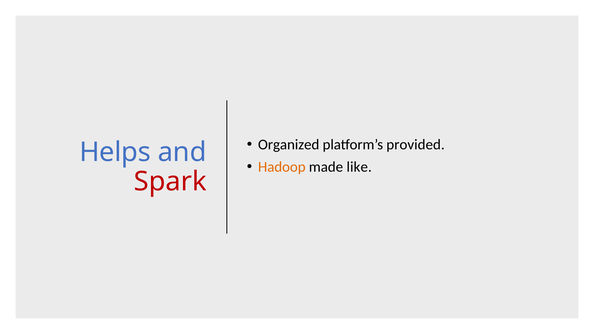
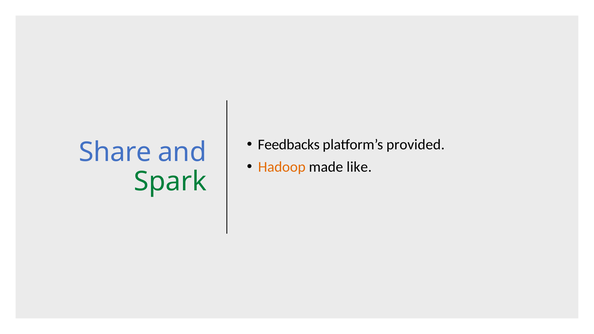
Organized: Organized -> Feedbacks
Helps: Helps -> Share
Spark colour: red -> green
